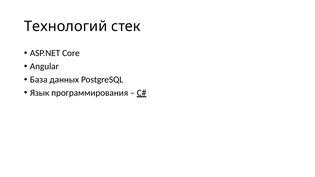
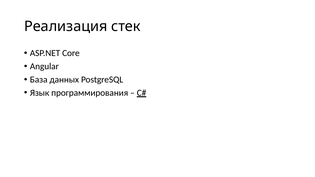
Технологий: Технологий -> Реализация
